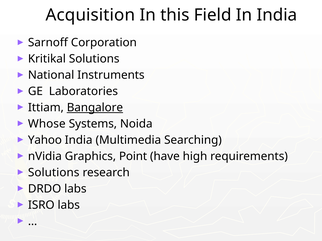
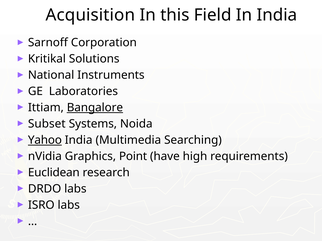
Whose: Whose -> Subset
Yahoo underline: none -> present
Solutions at (54, 173): Solutions -> Euclidean
